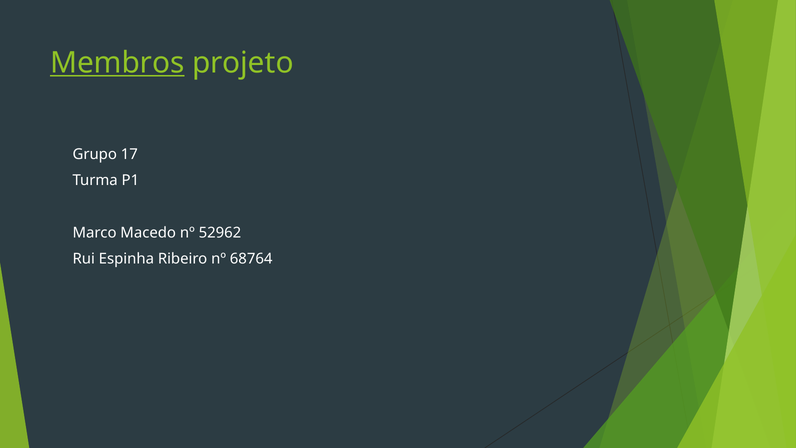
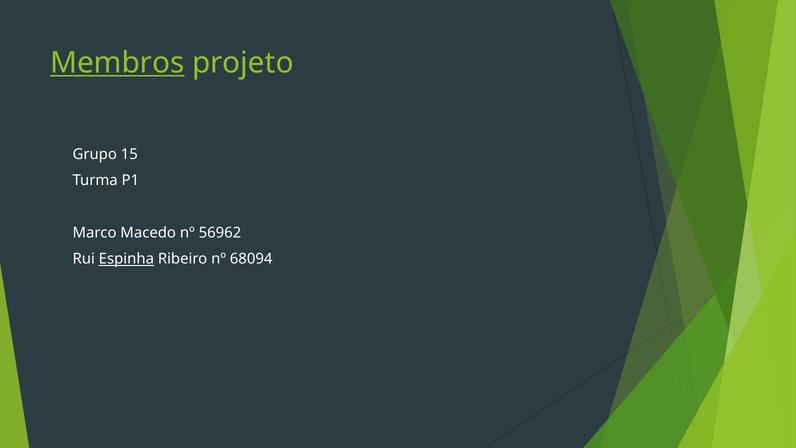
17: 17 -> 15
52962: 52962 -> 56962
Espinha underline: none -> present
68764: 68764 -> 68094
